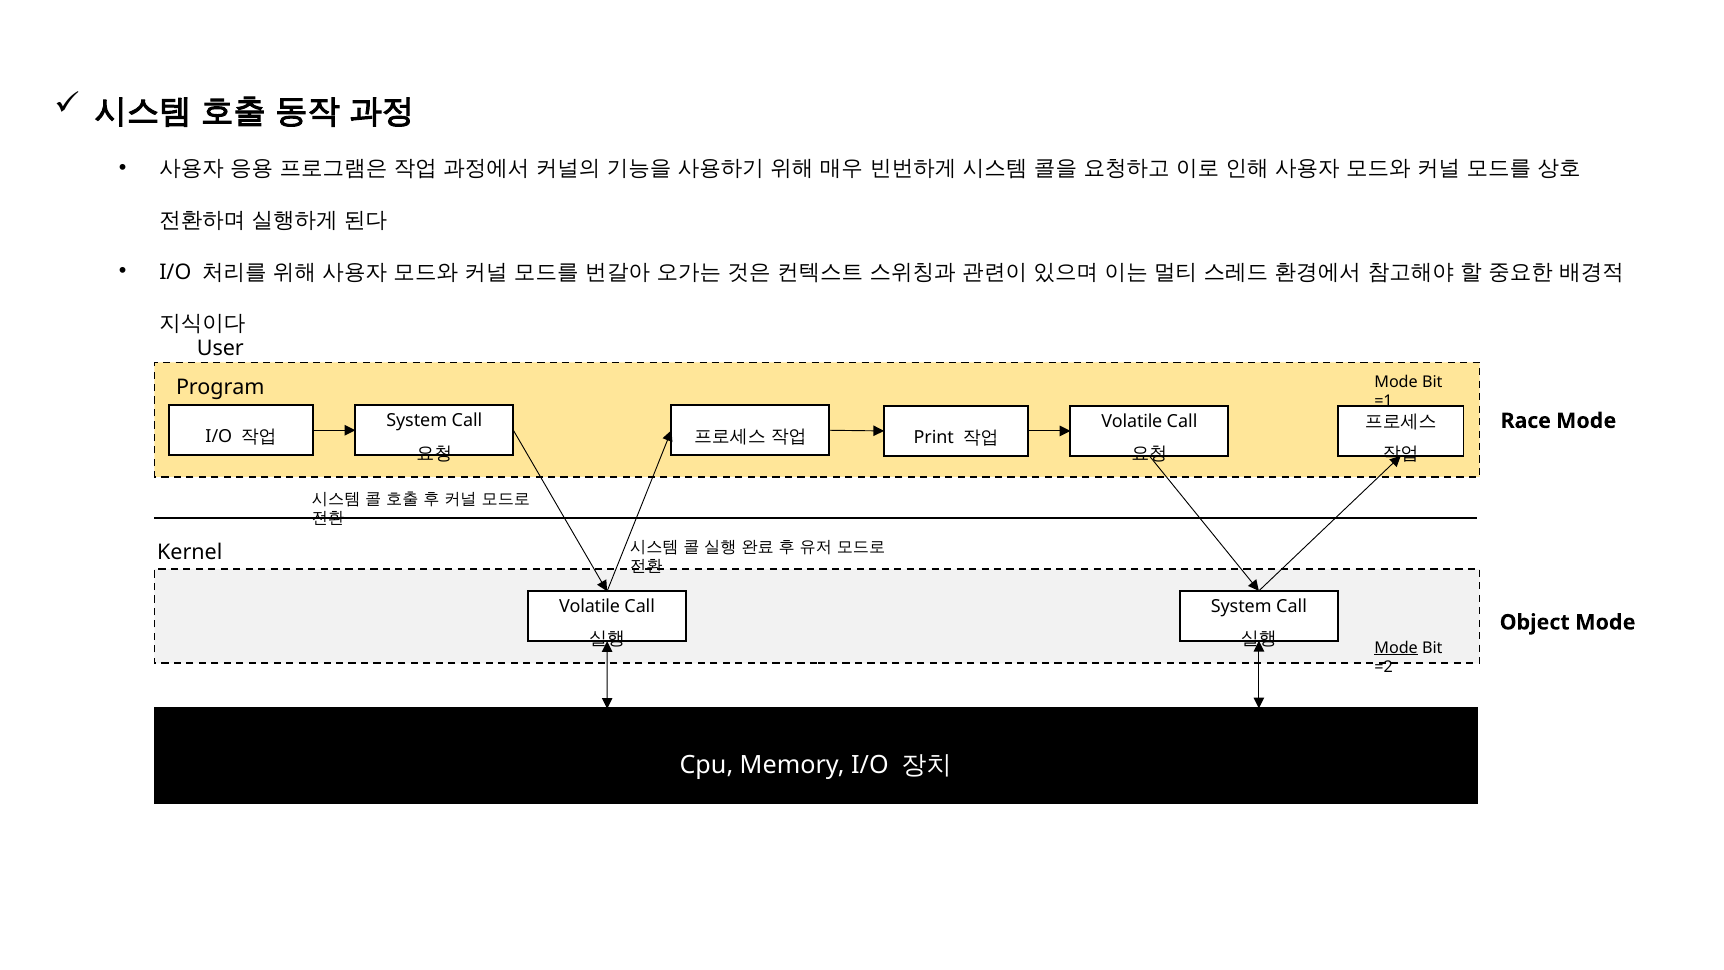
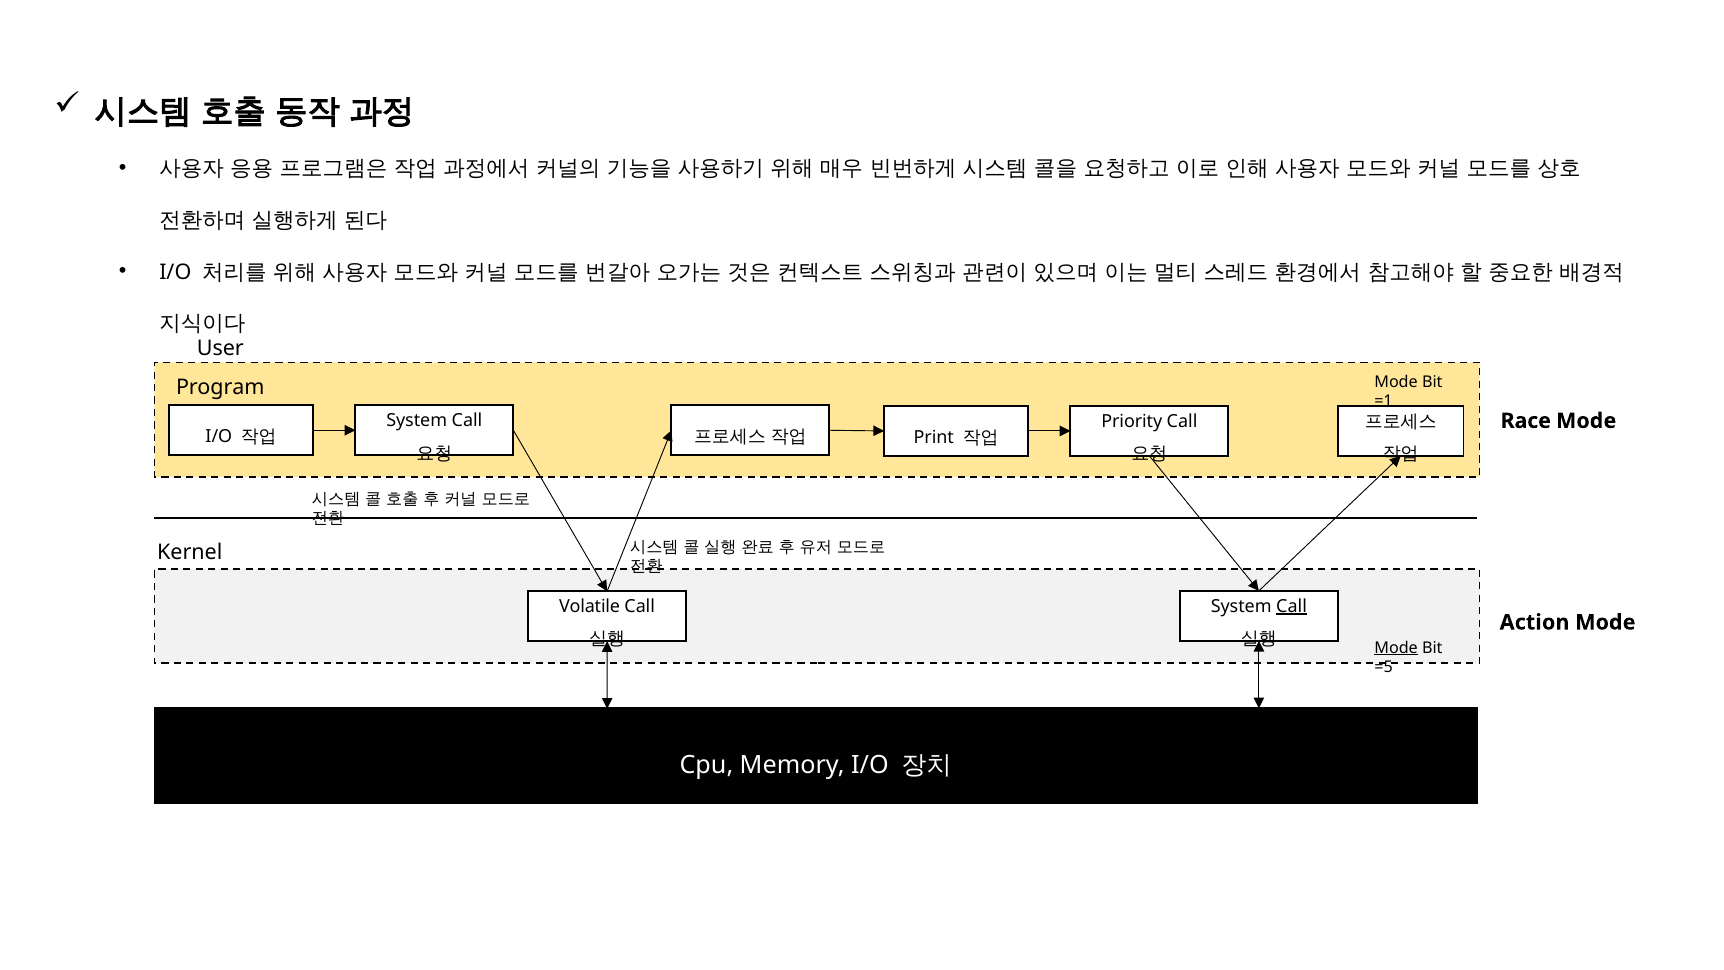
Volatile at (1132, 421): Volatile -> Priority
Call at (1292, 606) underline: none -> present
Object: Object -> Action
=2: =2 -> =5
